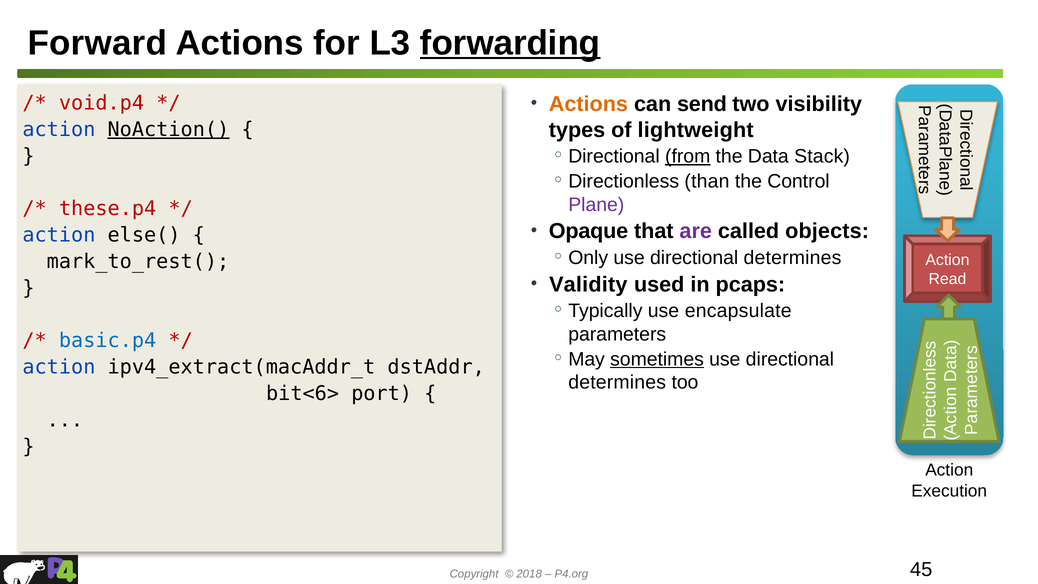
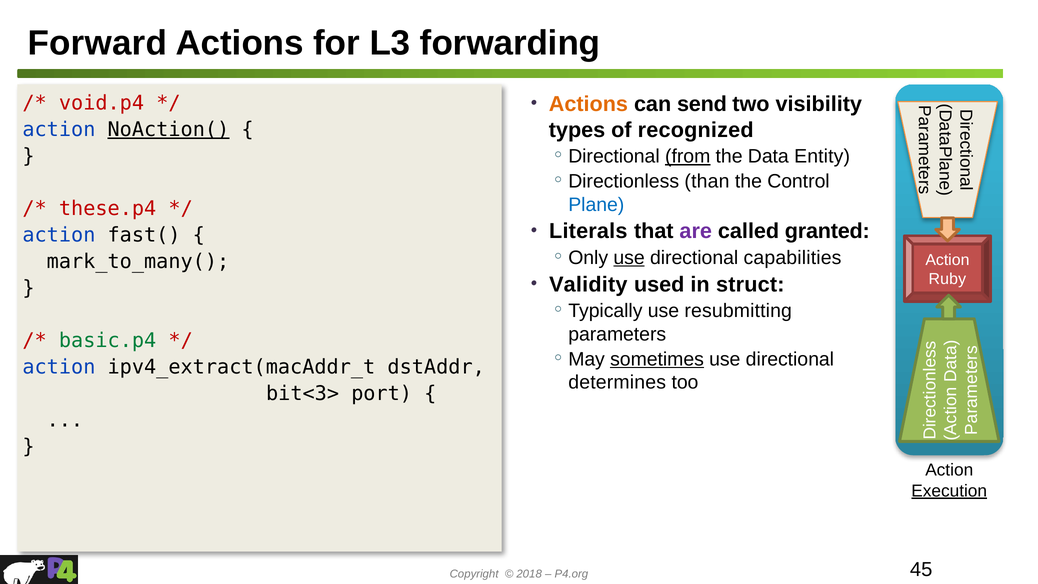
forwarding underline: present -> none
lightweight: lightweight -> recognized
Stack: Stack -> Entity
Plane colour: purple -> blue
Opaque: Opaque -> Literals
objects: objects -> granted
else(: else( -> fast(
use at (629, 258) underline: none -> present
determines at (793, 258): determines -> capabilities
mark_to_rest(: mark_to_rest( -> mark_to_many(
Read: Read -> Ruby
pcaps: pcaps -> struct
encapsulate: encapsulate -> resubmitting
basic.p4 colour: blue -> green
bit<6>: bit<6> -> bit<3>
Execution underline: none -> present
